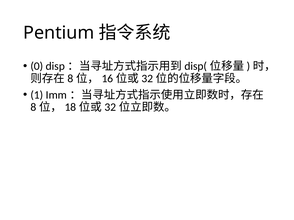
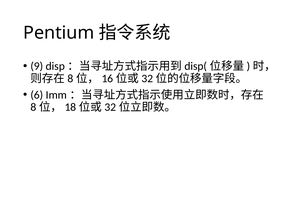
0: 0 -> 9
1: 1 -> 6
